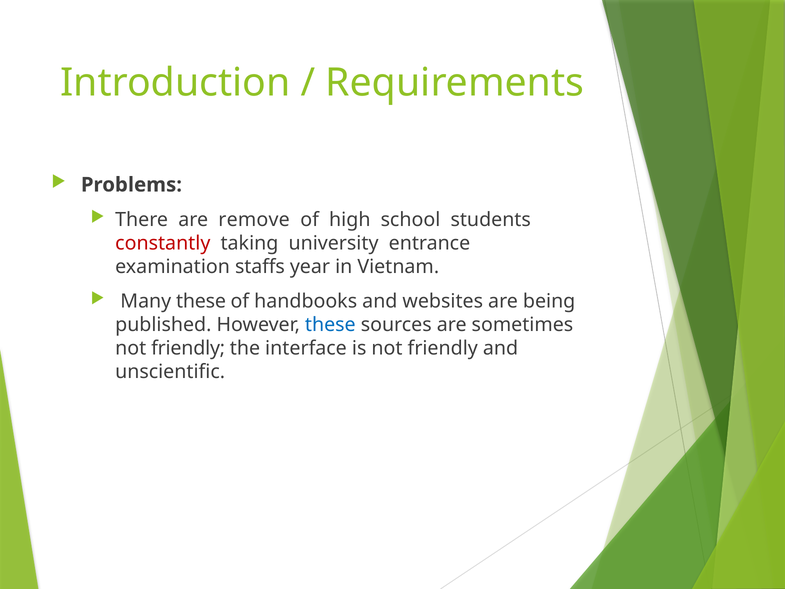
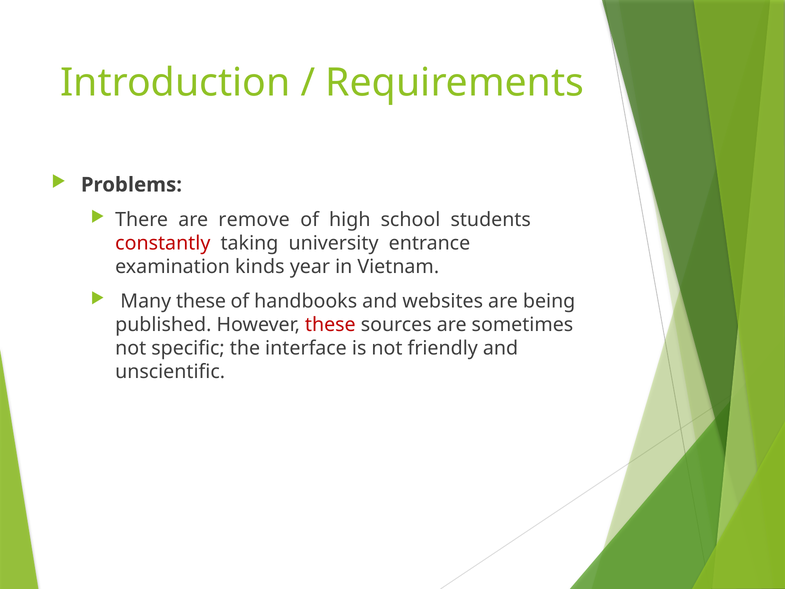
staffs: staffs -> kinds
these at (330, 325) colour: blue -> red
friendly at (188, 348): friendly -> specific
